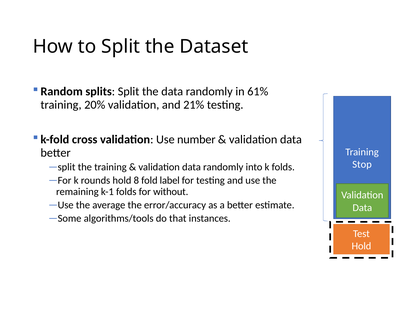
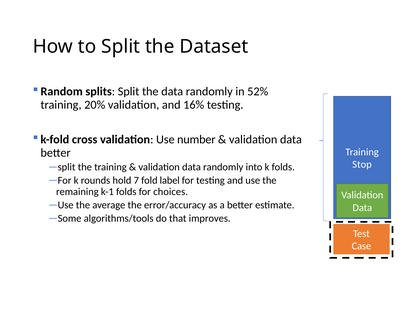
61%: 61% -> 52%
21%: 21% -> 16%
8: 8 -> 7
without: without -> choices
instances: instances -> improves
Hold at (361, 246): Hold -> Case
